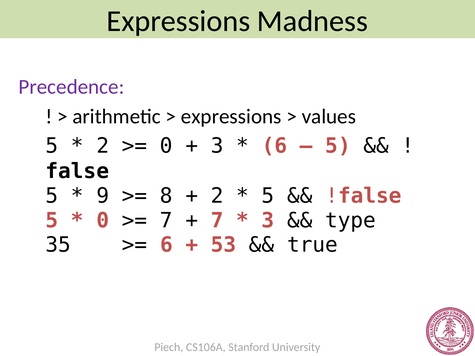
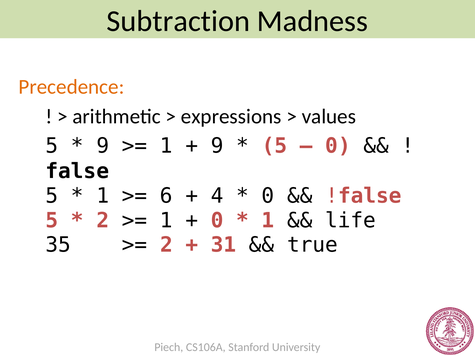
Expressions at (178, 21): Expressions -> Subtraction
Precedence colour: purple -> orange
2 at (103, 146): 2 -> 9
0 at (166, 146): 0 -> 1
3 at (217, 146): 3 -> 9
6 at (275, 146): 6 -> 5
5 at (338, 146): 5 -> 0
9 at (103, 196): 9 -> 1
8: 8 -> 6
2 at (217, 196): 2 -> 4
5 at (268, 196): 5 -> 0
0 at (103, 221): 0 -> 2
7 at (166, 221): 7 -> 1
7 at (217, 221): 7 -> 0
3 at (268, 221): 3 -> 1
type: type -> life
6 at (166, 245): 6 -> 2
53: 53 -> 31
